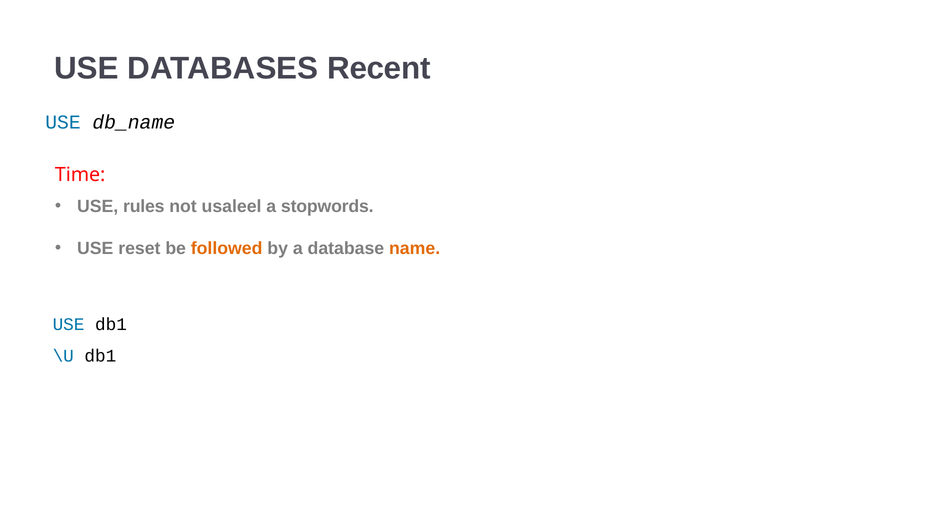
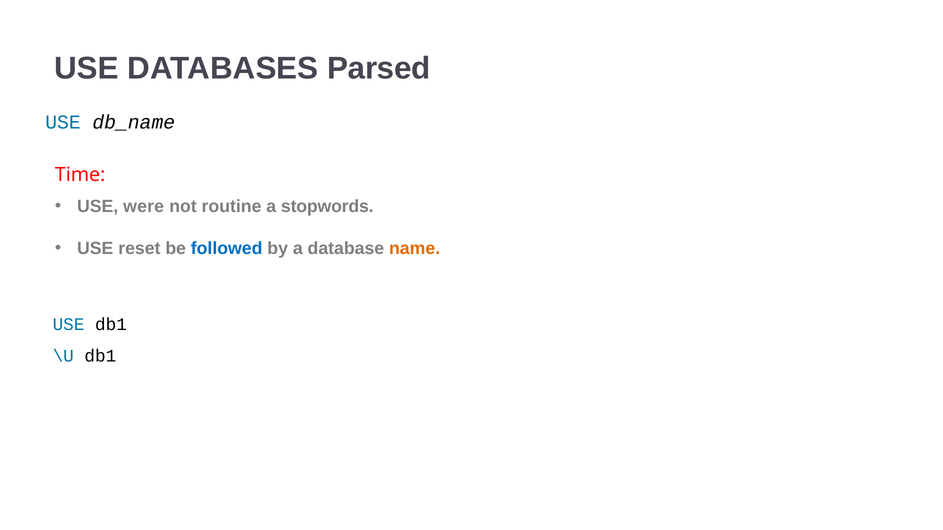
Recent: Recent -> Parsed
rules: rules -> were
usaleel: usaleel -> routine
followed colour: orange -> blue
